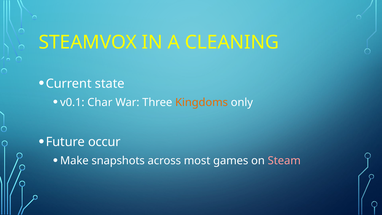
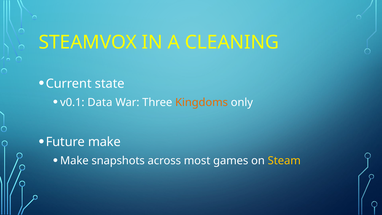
Char: Char -> Data
Future occur: occur -> make
Steam colour: pink -> yellow
